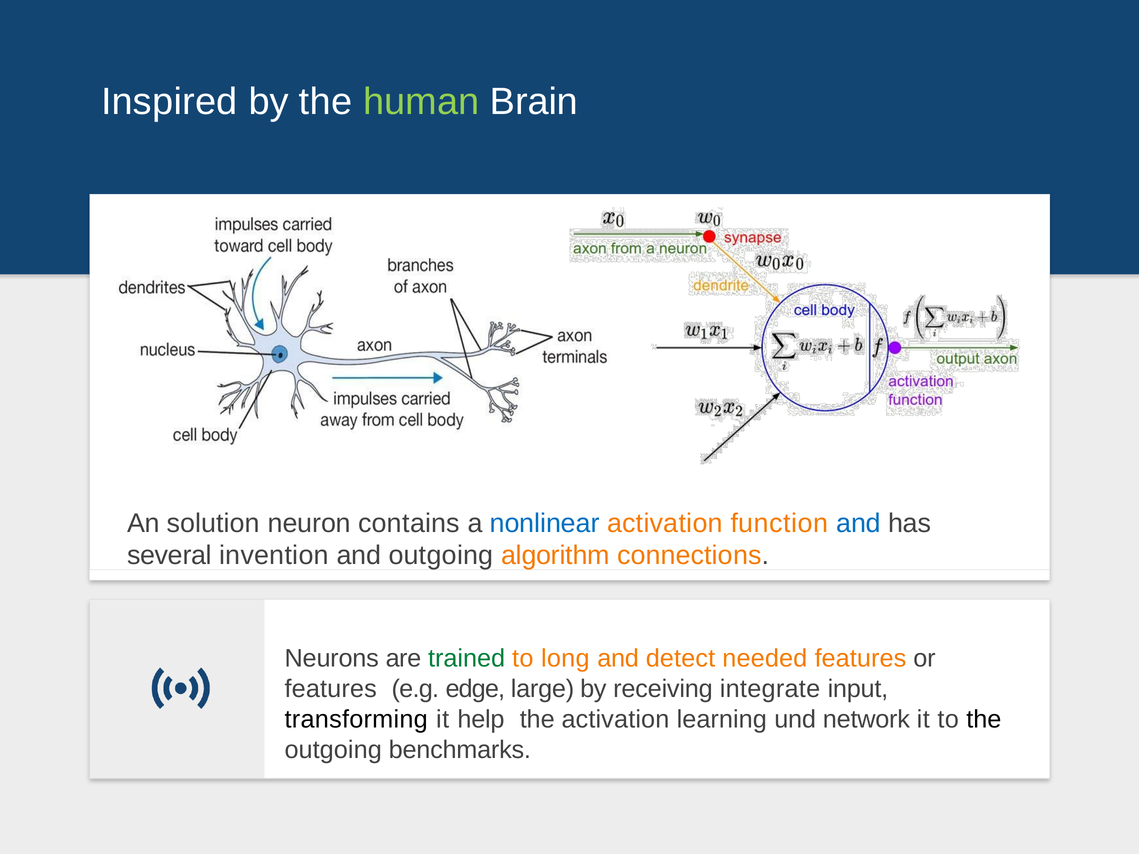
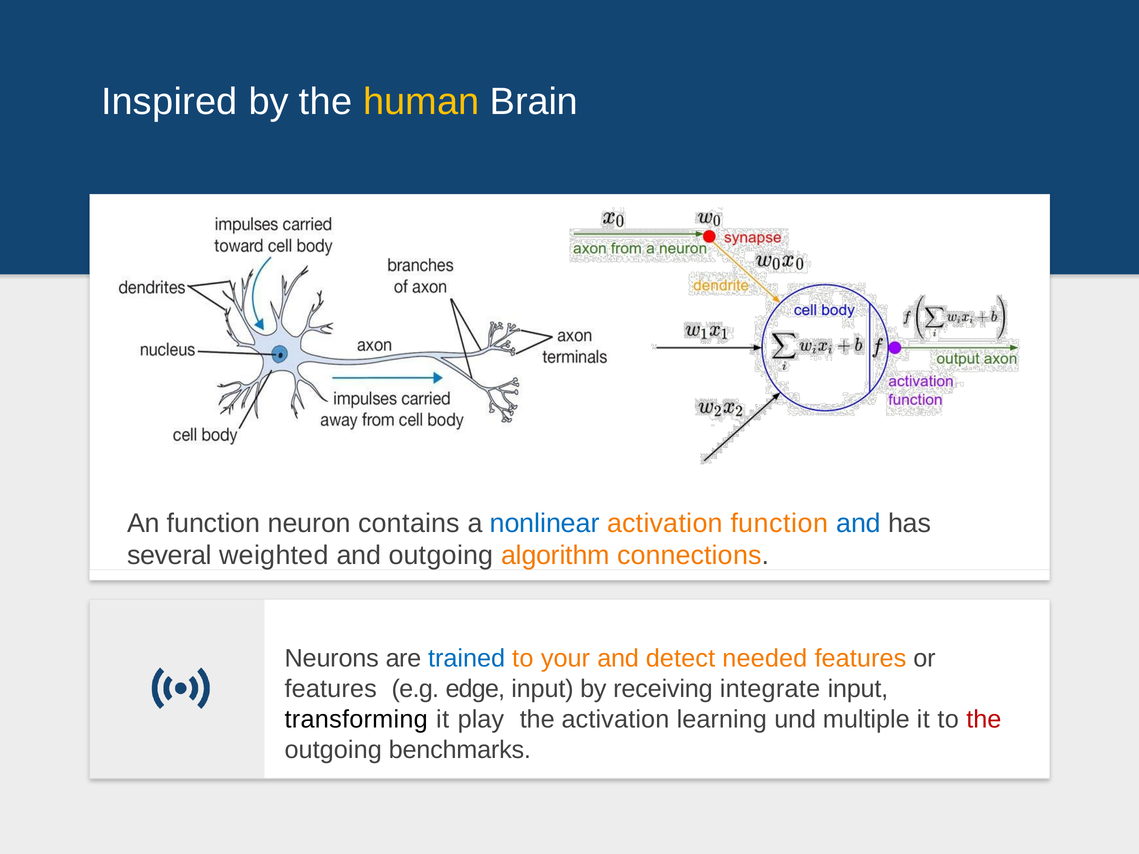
human colour: light green -> yellow
An solution: solution -> function
invention: invention -> weighted
trained colour: green -> blue
long: long -> your
edge large: large -> input
help: help -> play
network: network -> multiple
the at (984, 720) colour: black -> red
